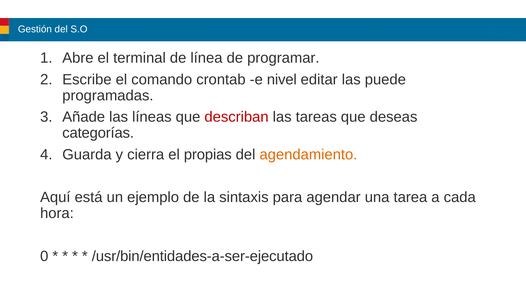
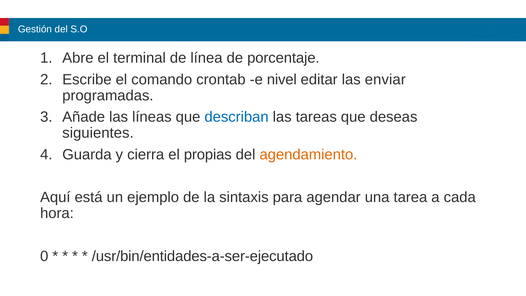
programar: programar -> porcentaje
puede: puede -> enviar
describan colour: red -> blue
categorías: categorías -> siguientes
